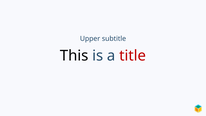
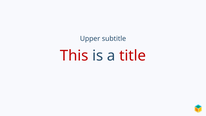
This colour: black -> red
